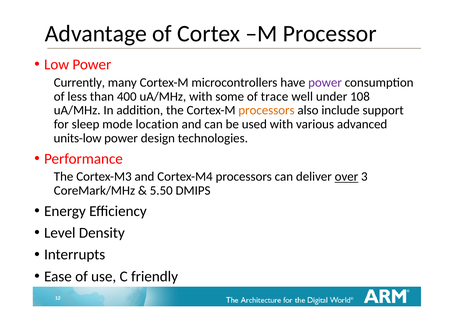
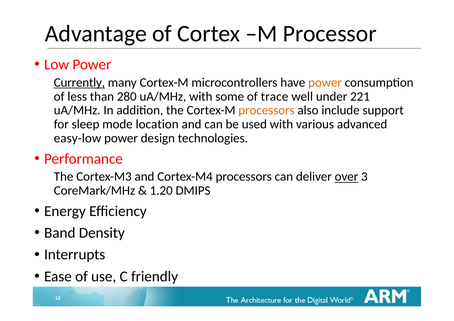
Currently underline: none -> present
power at (325, 82) colour: purple -> orange
400: 400 -> 280
108: 108 -> 221
units-low: units-low -> easy-low
5.50: 5.50 -> 1.20
Level: Level -> Band
